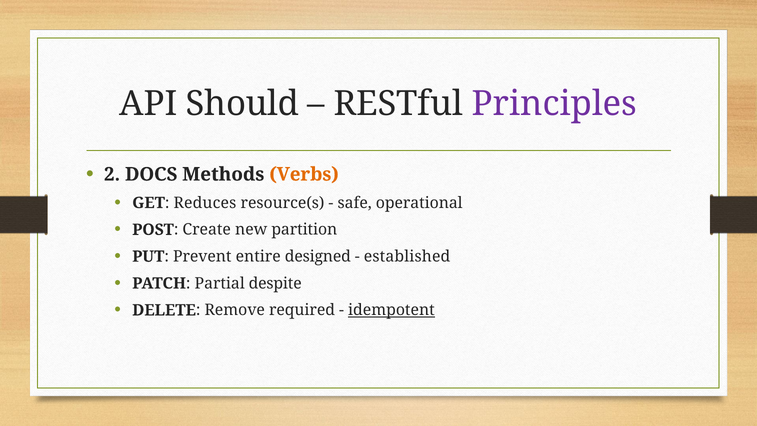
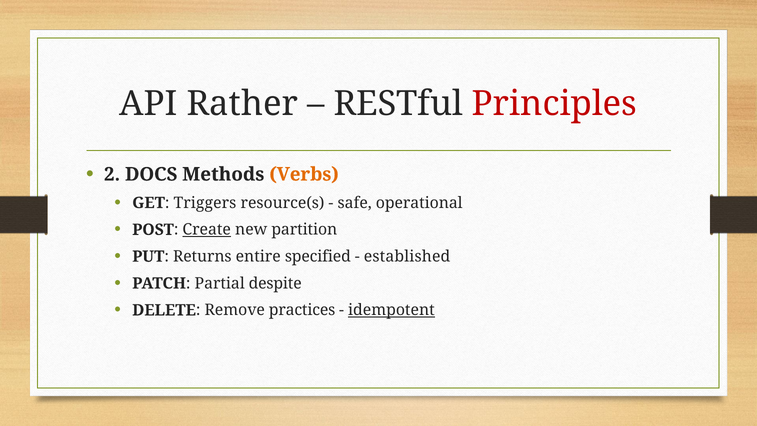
Should: Should -> Rather
Principles colour: purple -> red
Reduces: Reduces -> Triggers
Create underline: none -> present
Prevent: Prevent -> Returns
designed: designed -> specified
required: required -> practices
